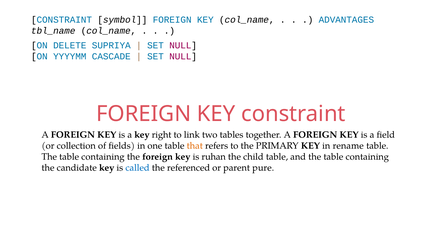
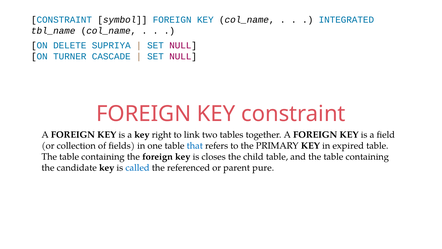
ADVANTAGES: ADVANTAGES -> INTEGRATED
YYYYMM: YYYYMM -> TURNER
that colour: orange -> blue
rename: rename -> expired
ruhan: ruhan -> closes
